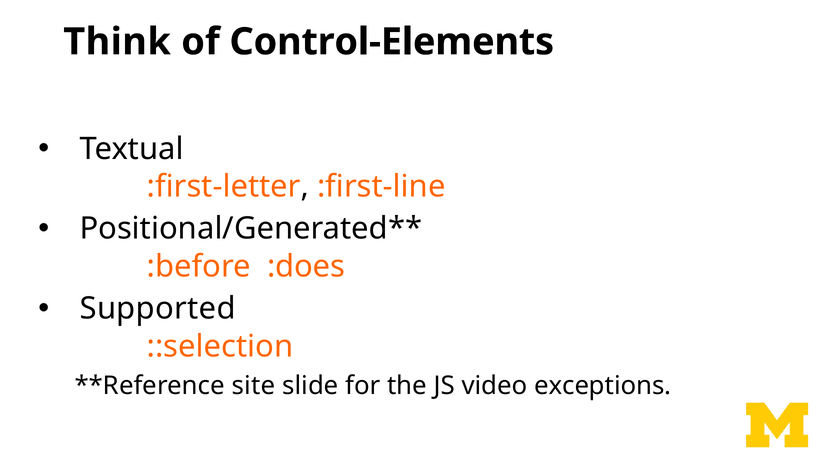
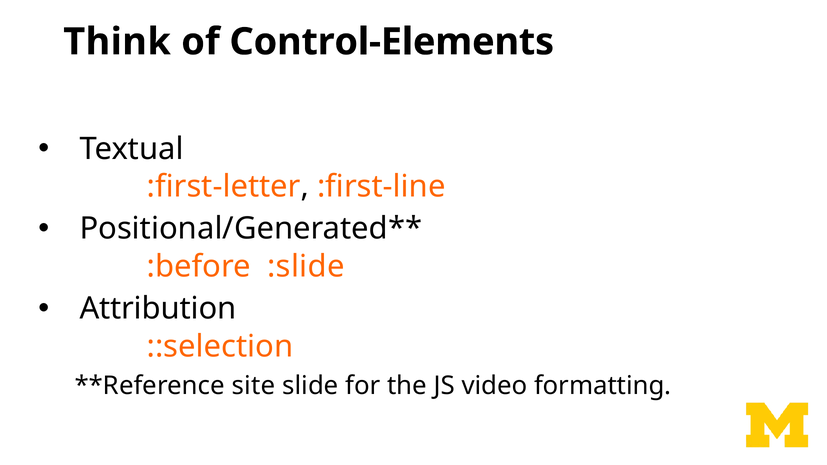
:does: :does -> :slide
Supported: Supported -> Attribution
exceptions: exceptions -> formatting
